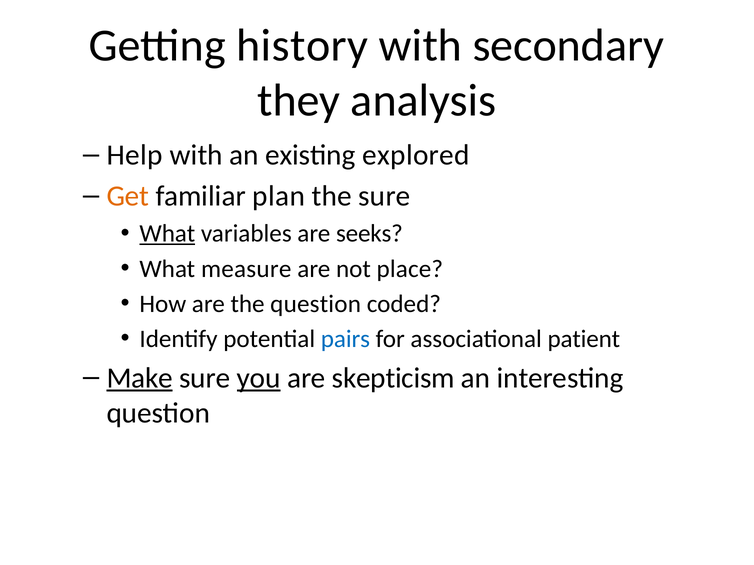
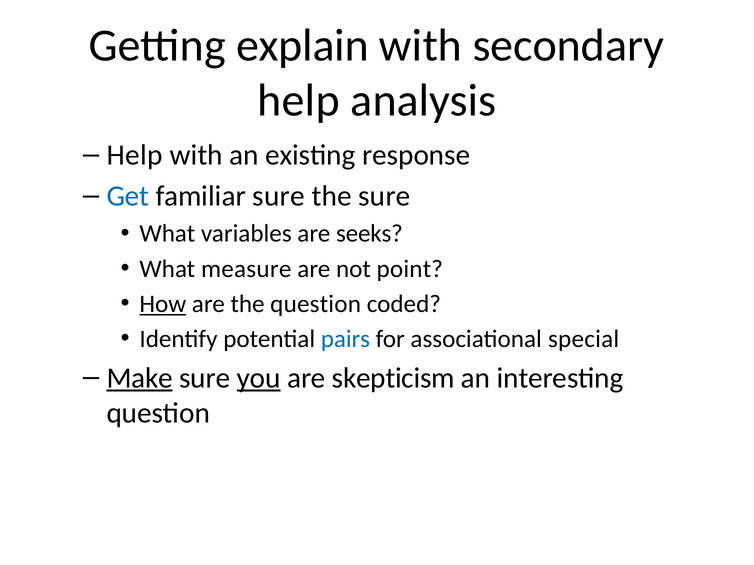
history: history -> explain
they at (299, 101): they -> help
explored: explored -> response
Get colour: orange -> blue
familiar plan: plan -> sure
What at (167, 234) underline: present -> none
place: place -> point
How underline: none -> present
patient: patient -> special
